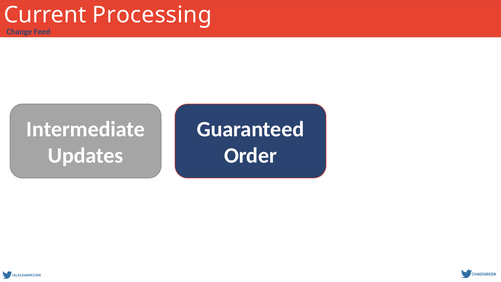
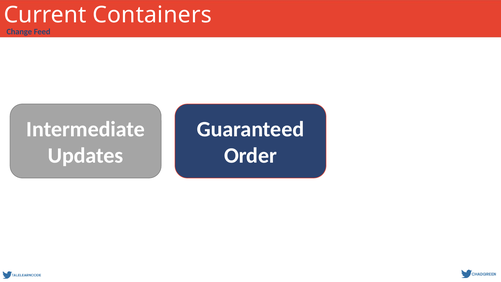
Processing: Processing -> Containers
